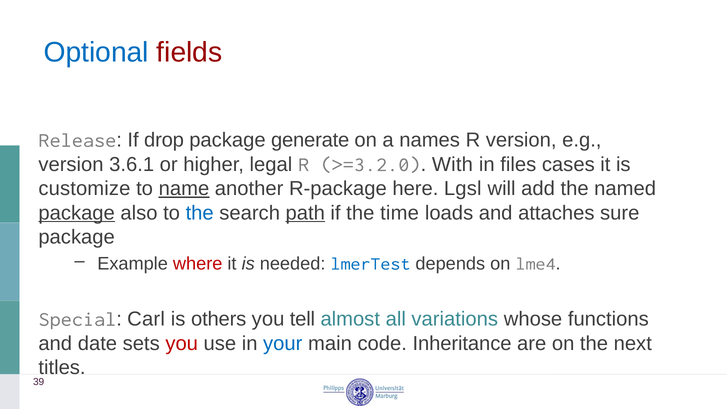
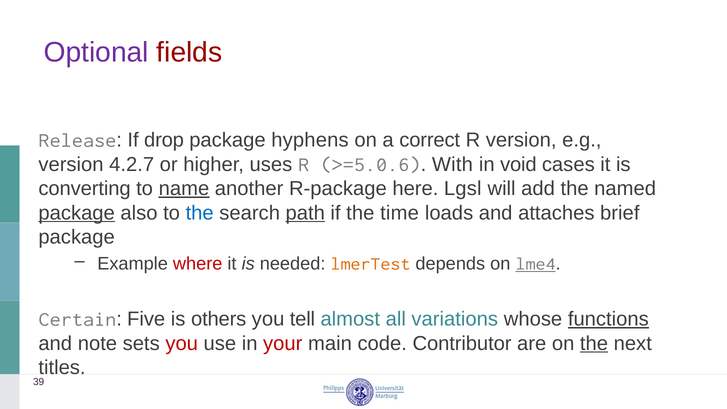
Optional colour: blue -> purple
generate: generate -> hyphens
names: names -> correct
3.6.1: 3.6.1 -> 4.2.7
legal: legal -> uses
>=3.2.0: >=3.2.0 -> >=5.0.6
files: files -> void
customize: customize -> converting
sure: sure -> brief
lmerTest colour: blue -> orange
lme4 underline: none -> present
Special: Special -> Certain
Carl: Carl -> Five
functions underline: none -> present
date: date -> note
your colour: blue -> red
Inheritance: Inheritance -> Contributor
the at (594, 343) underline: none -> present
